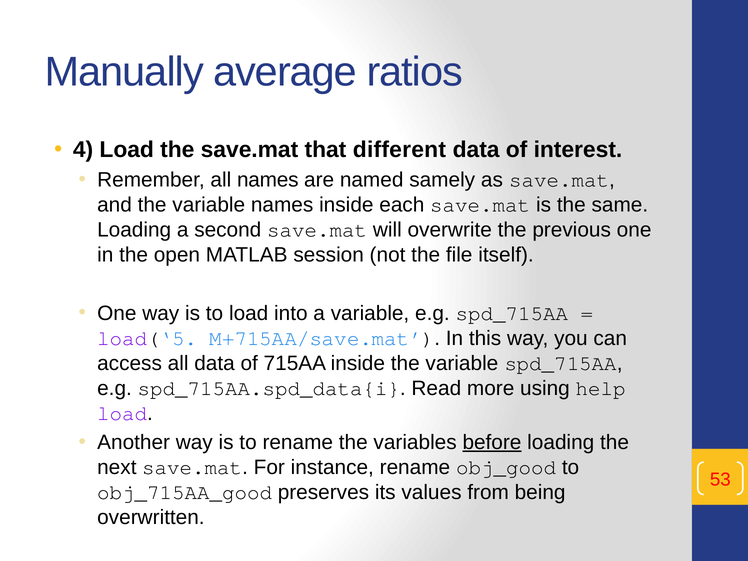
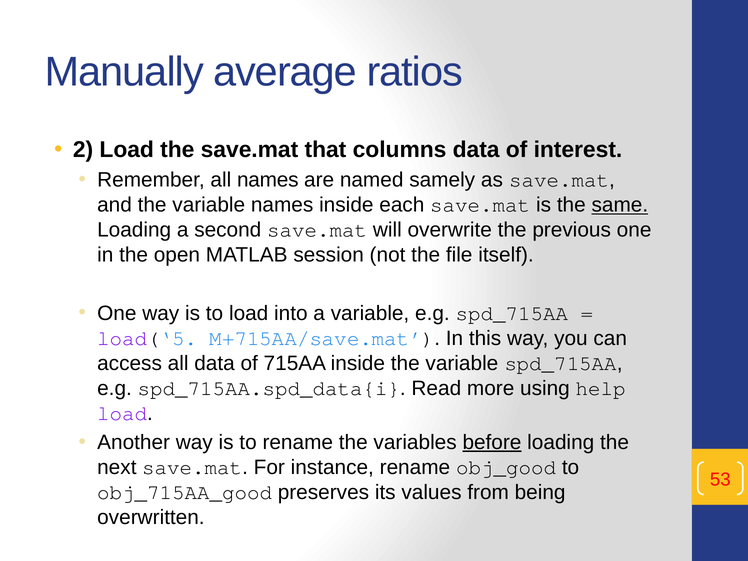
4: 4 -> 2
different: different -> columns
same underline: none -> present
